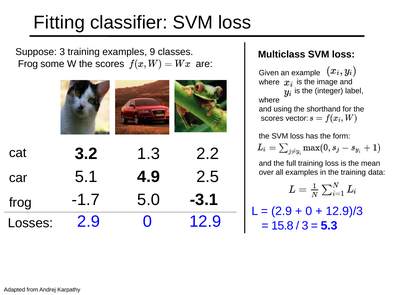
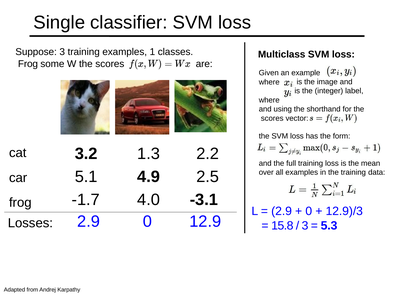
Fitting: Fitting -> Single
9: 9 -> 1
5.0: 5.0 -> 4.0
